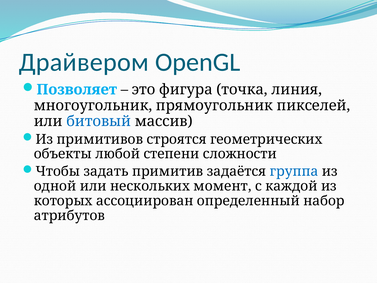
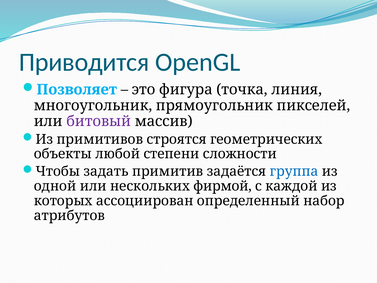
Драйвером: Драйвером -> Приводится
битовый colour: blue -> purple
момент: момент -> фирмой
